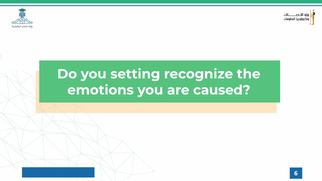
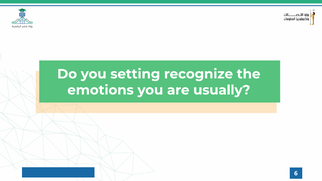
caused: caused -> usually
